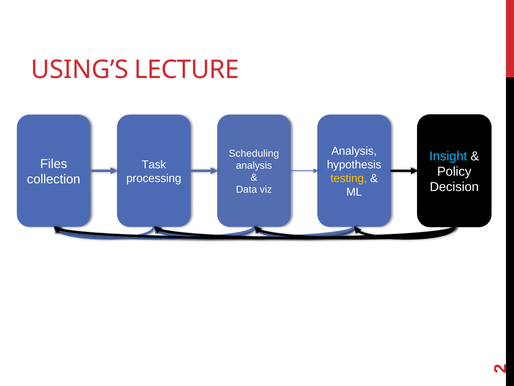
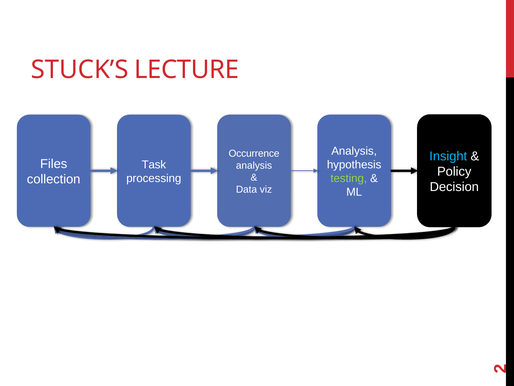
USING’S: USING’S -> STUCK’S
Scheduling: Scheduling -> Occurrence
testing colour: yellow -> light green
